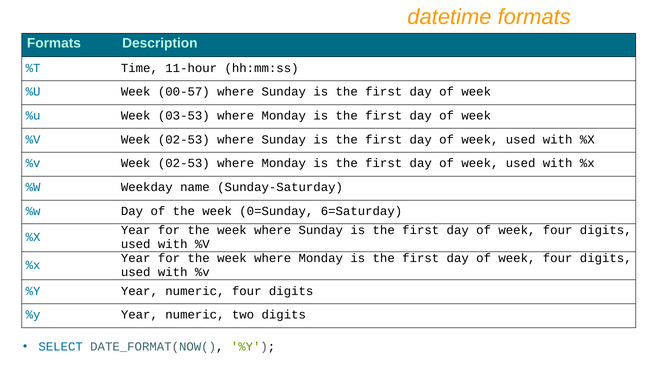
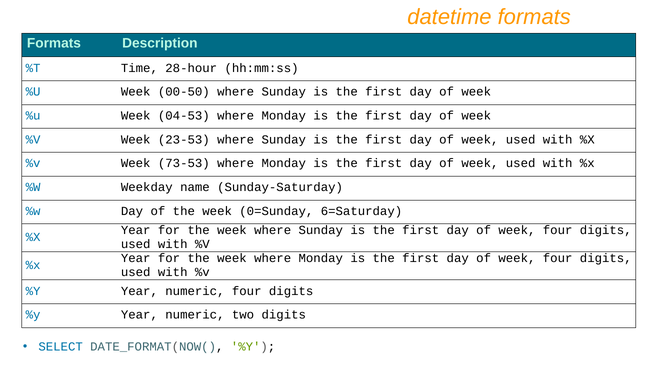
11-hour: 11-hour -> 28-hour
00-57: 00-57 -> 00-50
03-53: 03-53 -> 04-53
02-53 at (184, 140): 02-53 -> 23-53
02-53 at (184, 163): 02-53 -> 73-53
